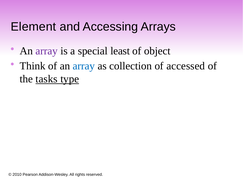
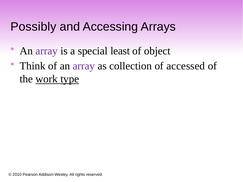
Element: Element -> Possibly
array at (84, 66) colour: blue -> purple
tasks: tasks -> work
